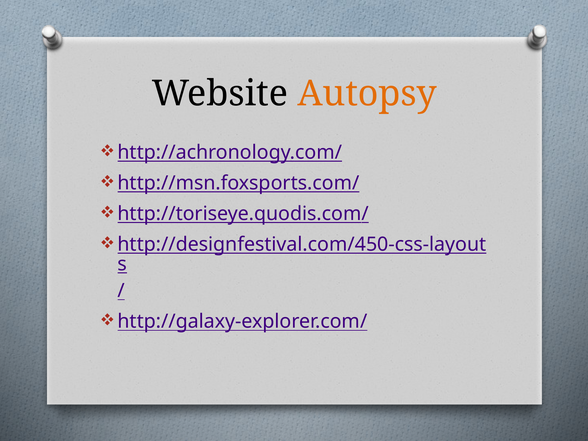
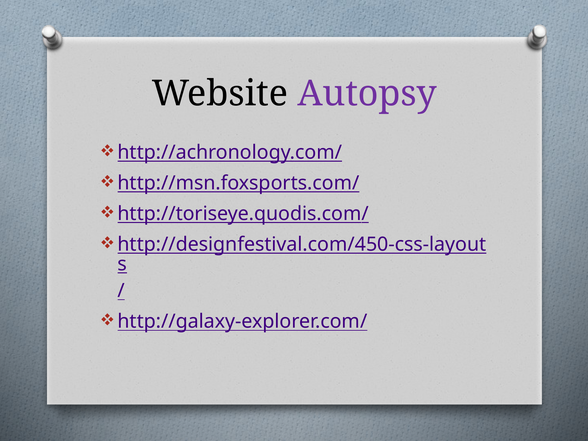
Autopsy colour: orange -> purple
